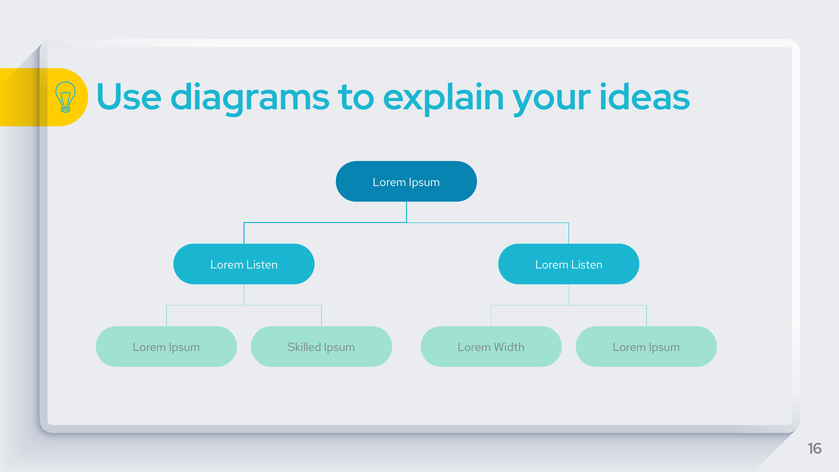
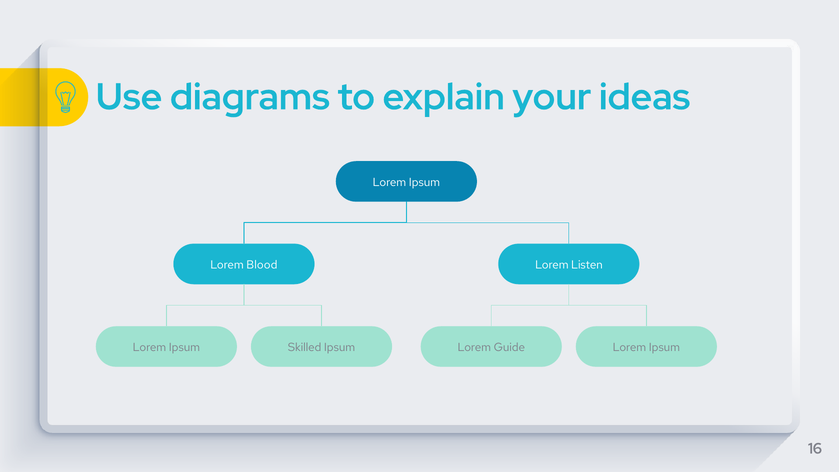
Listen at (262, 265): Listen -> Blood
Width: Width -> Guide
